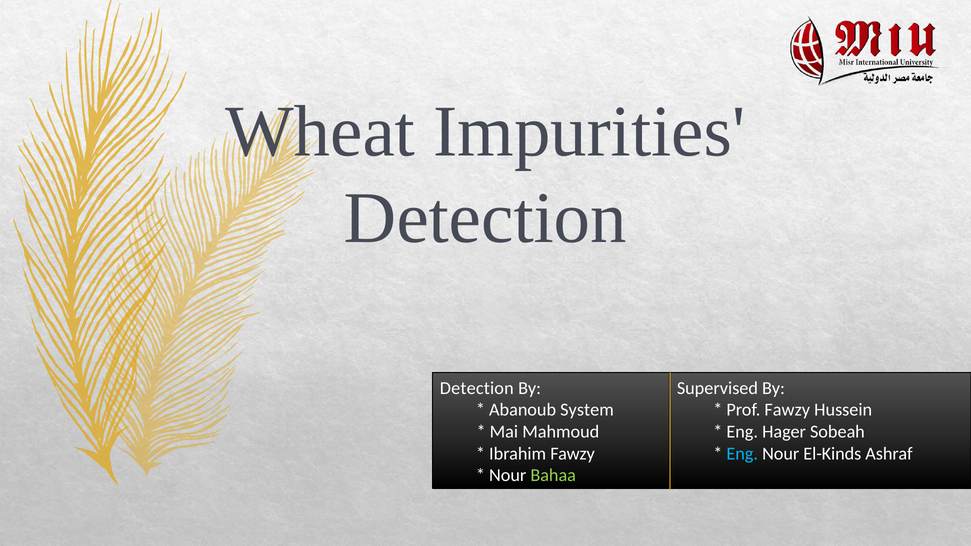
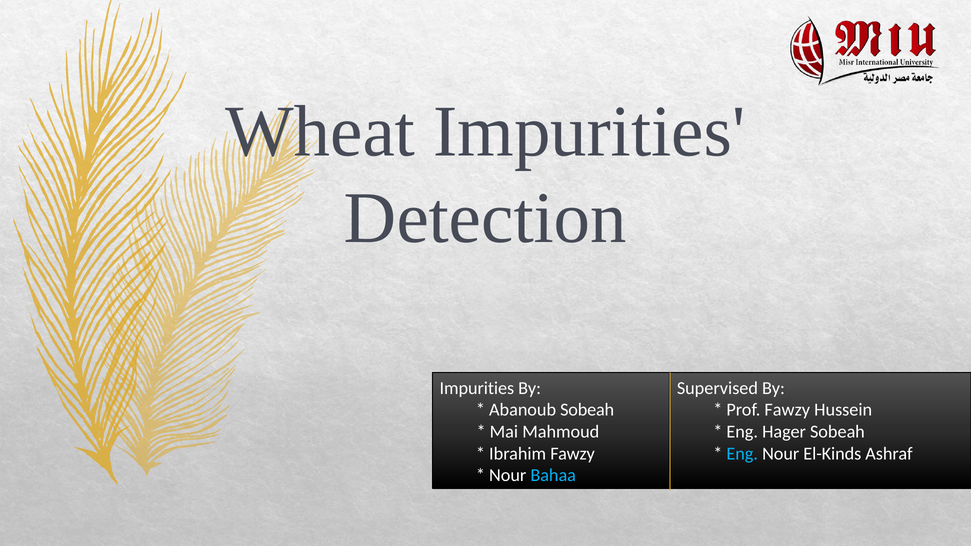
Detection at (477, 388): Detection -> Impurities
Abanoub System: System -> Sobeah
Bahaa colour: light green -> light blue
